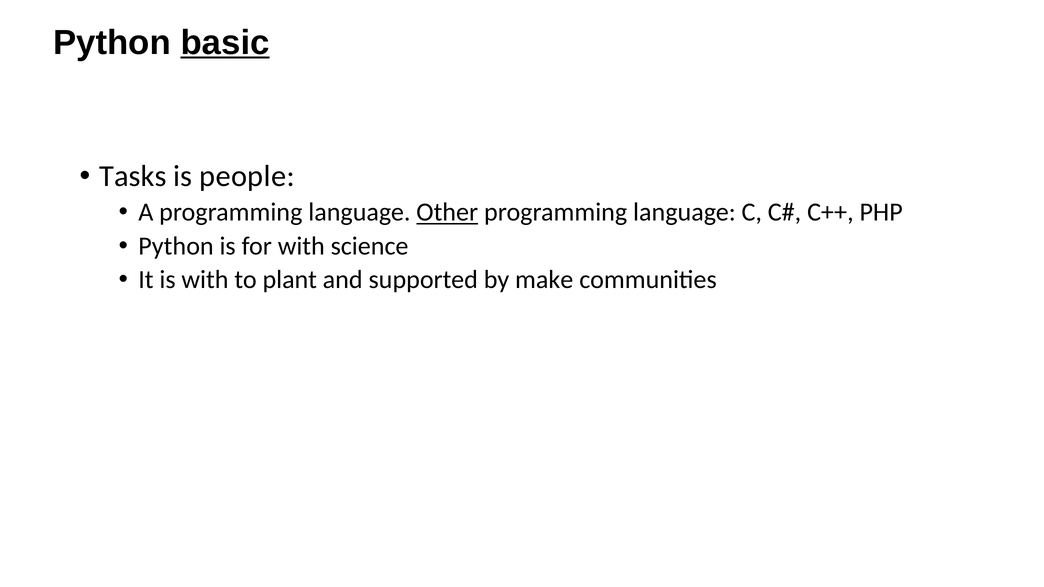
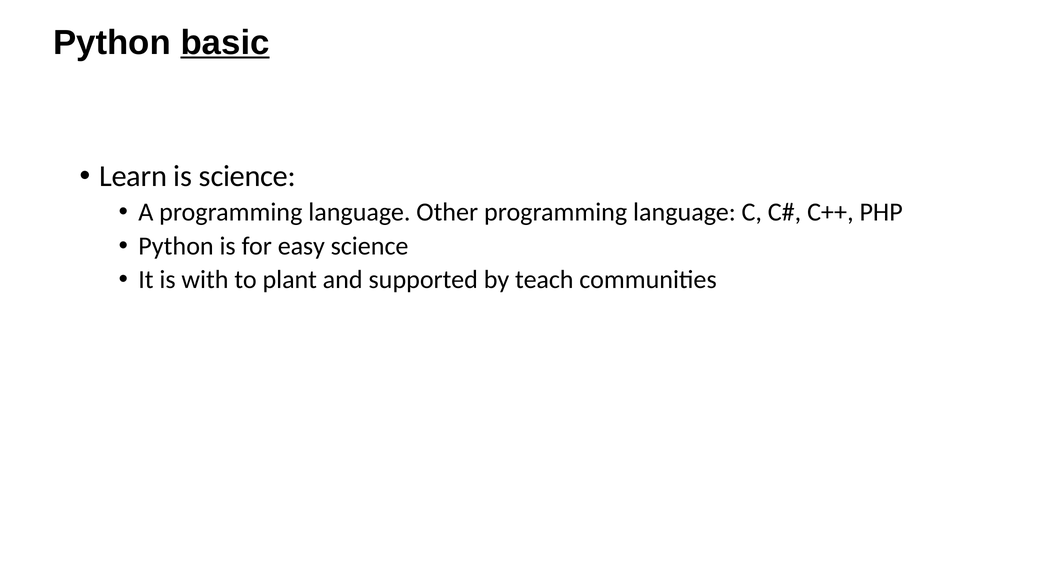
Tasks: Tasks -> Learn
is people: people -> science
Other underline: present -> none
for with: with -> easy
make: make -> teach
